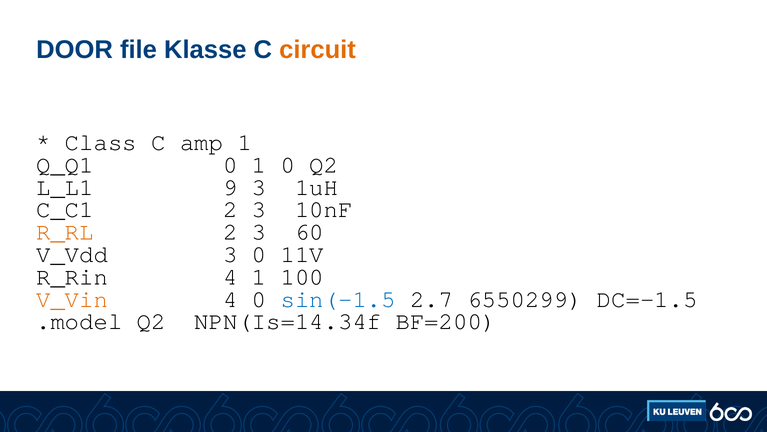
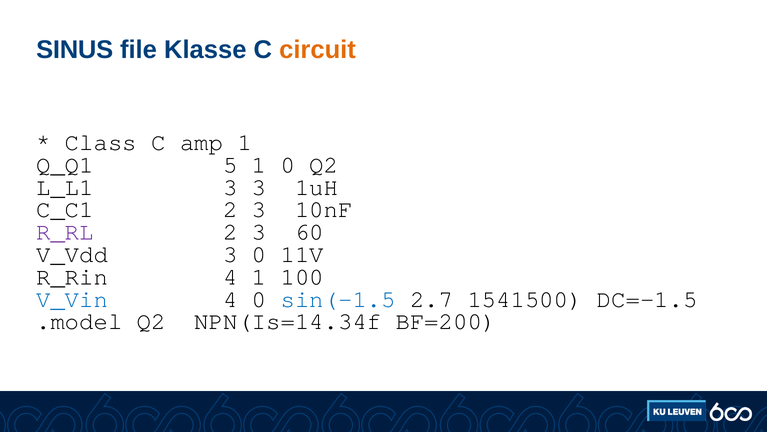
DOOR: DOOR -> SINUS
Q_Q1 0: 0 -> 5
L_L1 9: 9 -> 3
R_RL colour: orange -> purple
V_Vin colour: orange -> blue
6550299: 6550299 -> 1541500
